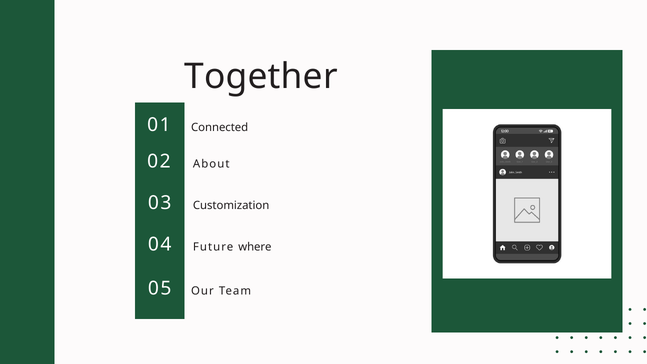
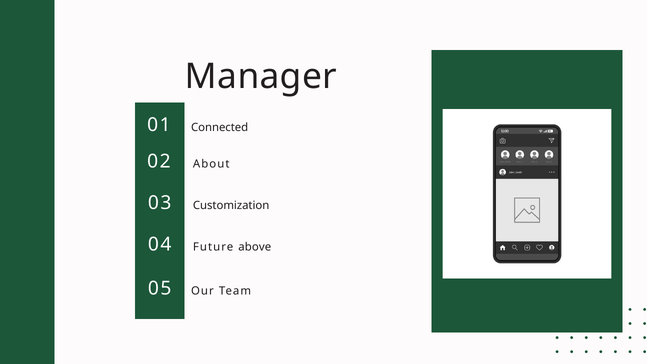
Together: Together -> Manager
where: where -> above
